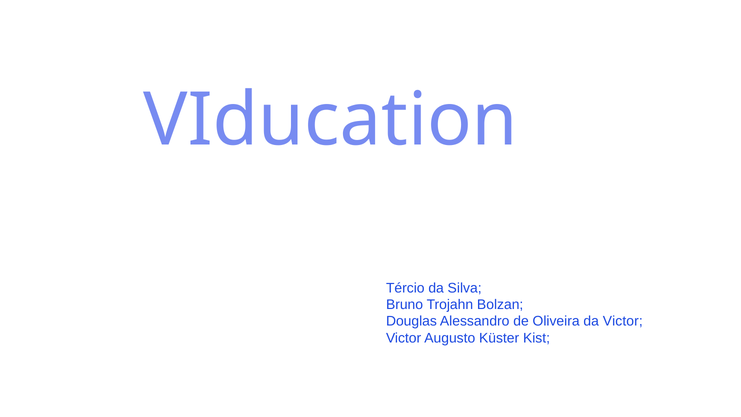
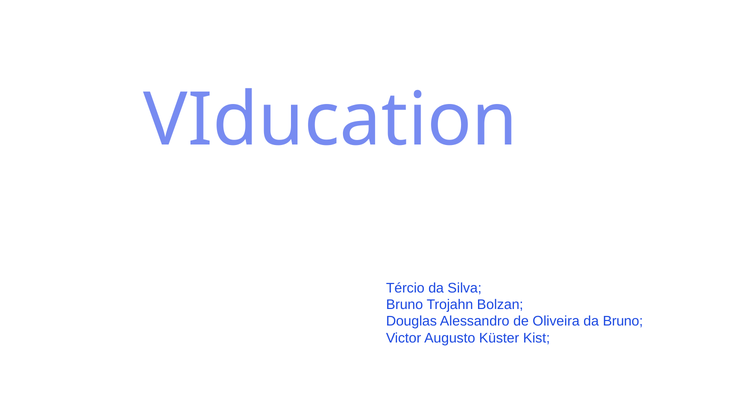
da Victor: Victor -> Bruno
